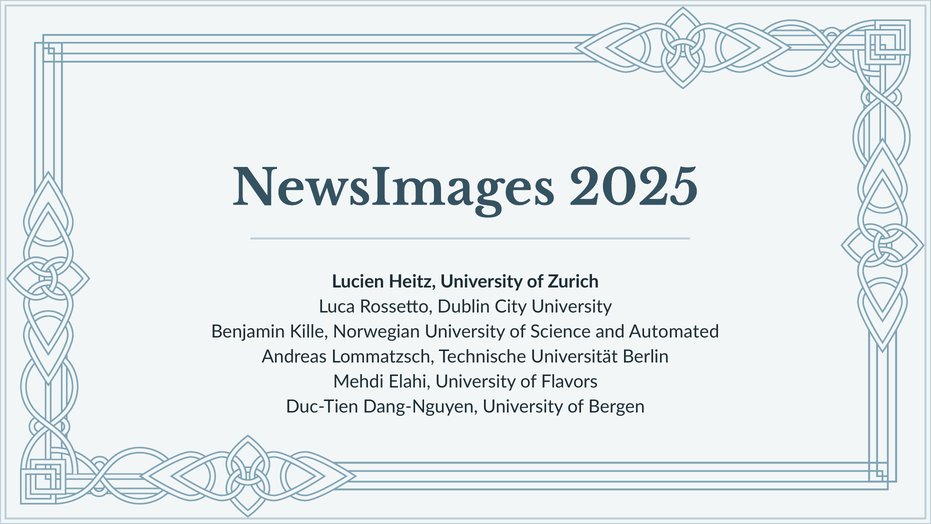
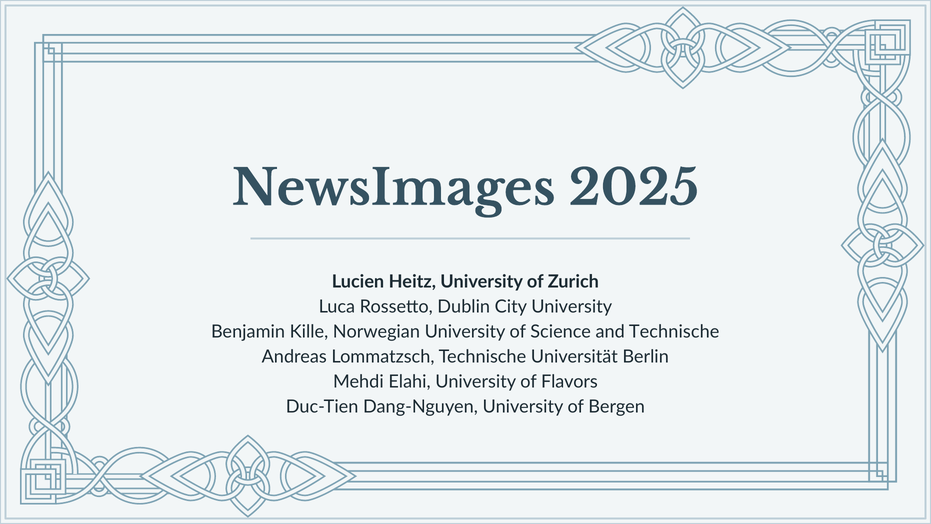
and Automated: Automated -> Technische
